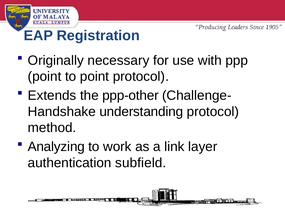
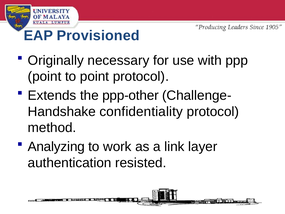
Registration: Registration -> Provisioned
understanding: understanding -> confidentiality
subfield: subfield -> resisted
